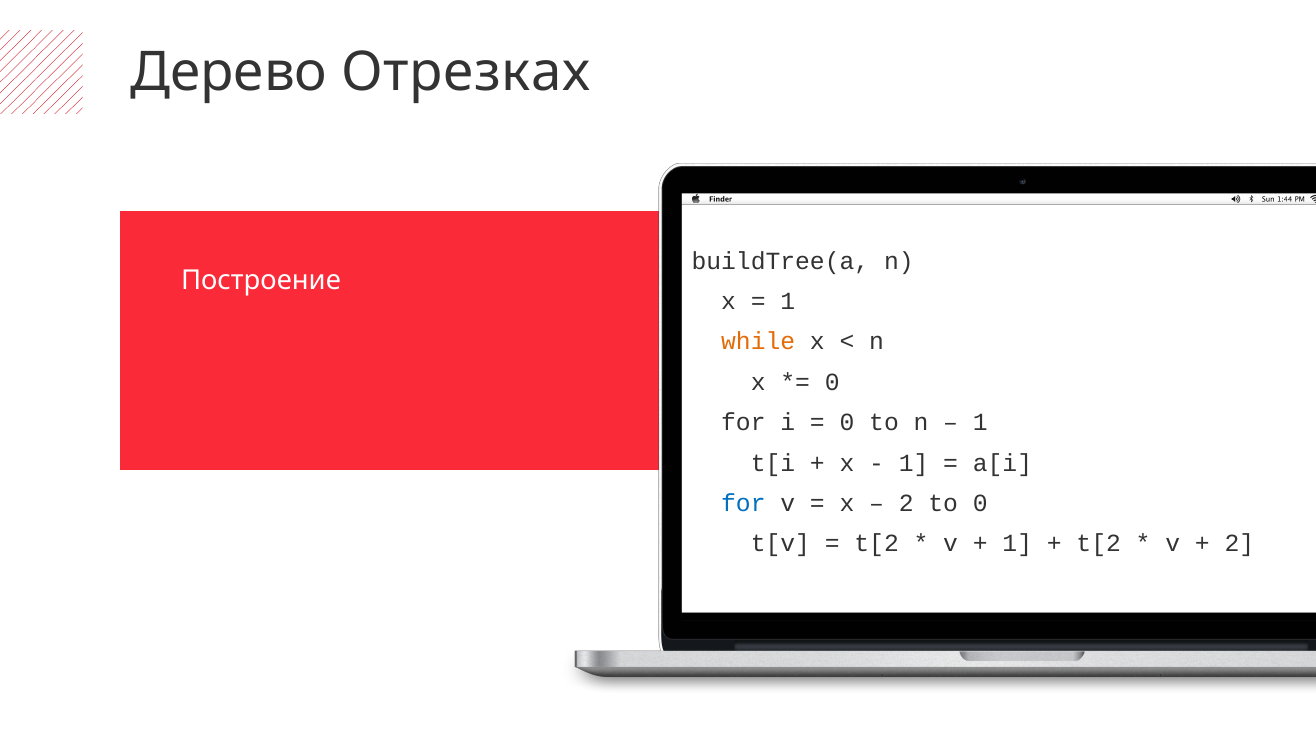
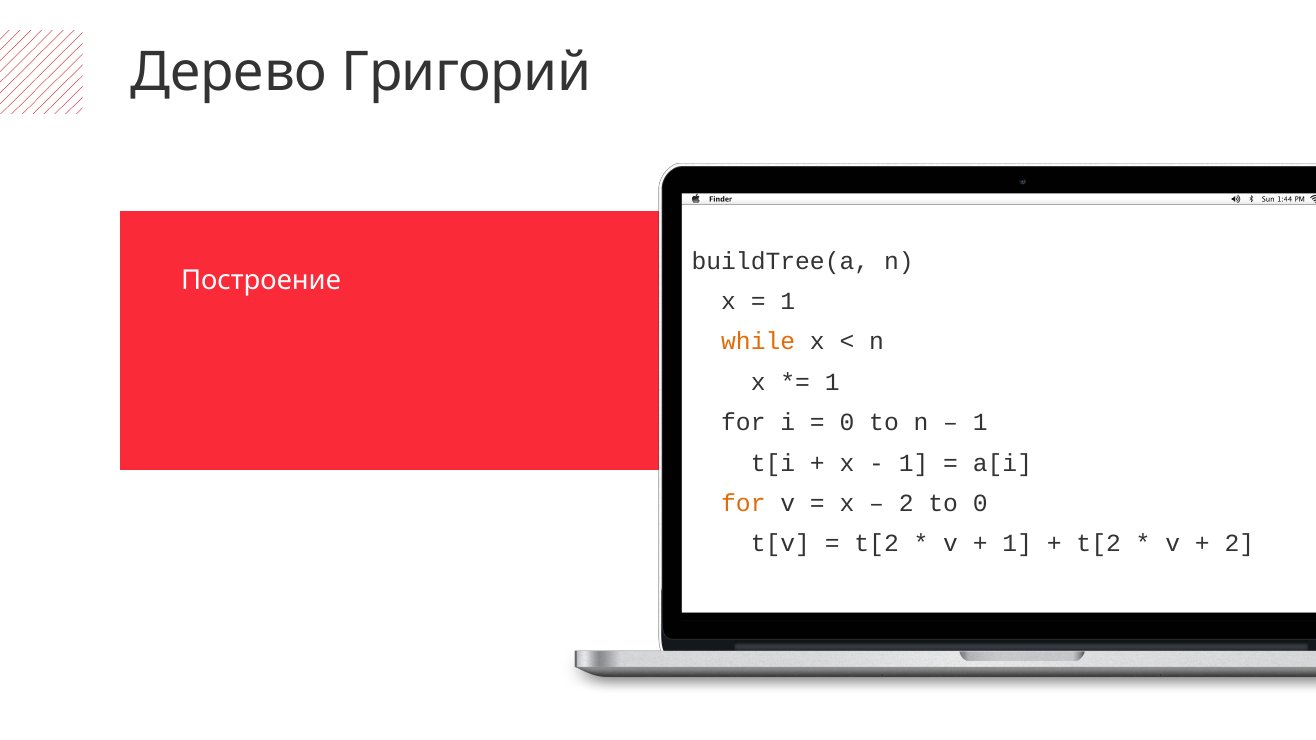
Отрезках: Отрезках -> Григорий
0 at (832, 382): 0 -> 1
for at (743, 503) colour: blue -> orange
